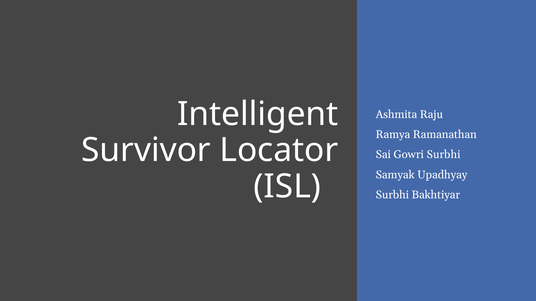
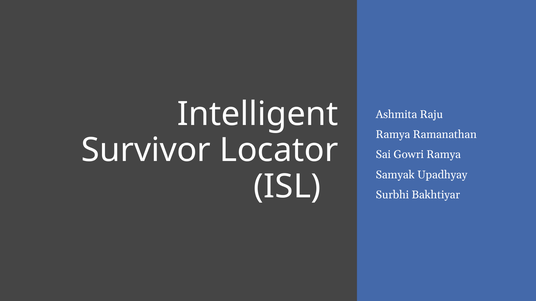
Gowri Surbhi: Surbhi -> Ramya
